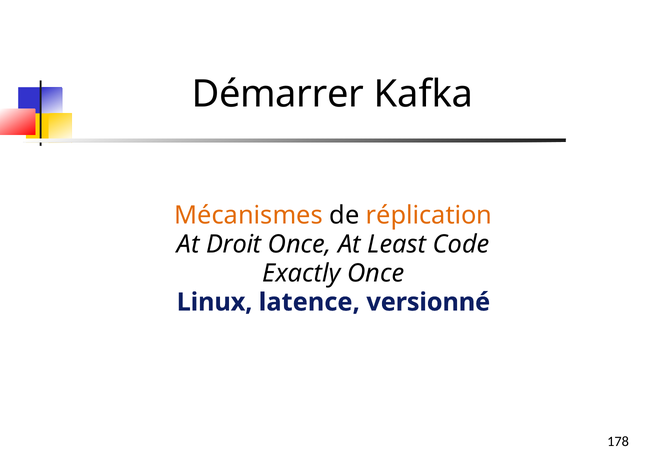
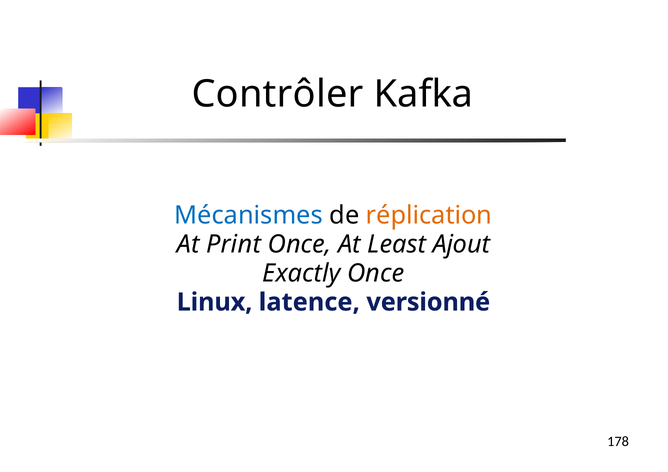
Démarrer: Démarrer -> Contrôler
Mécanismes colour: orange -> blue
Droit: Droit -> Print
Code: Code -> Ajout
